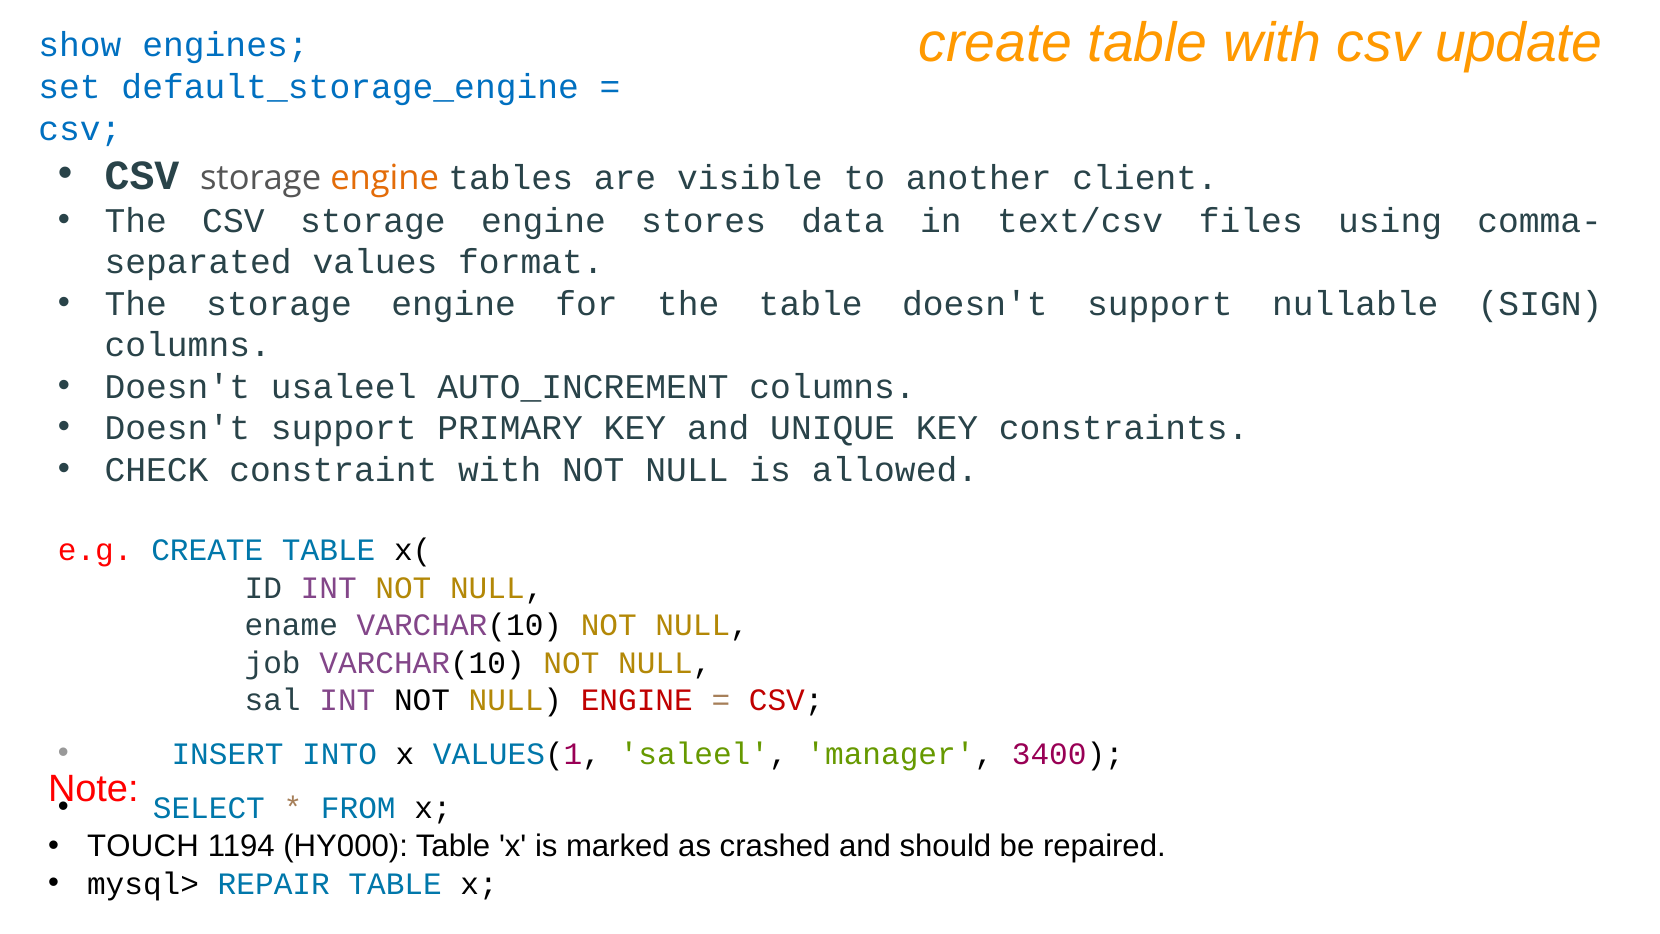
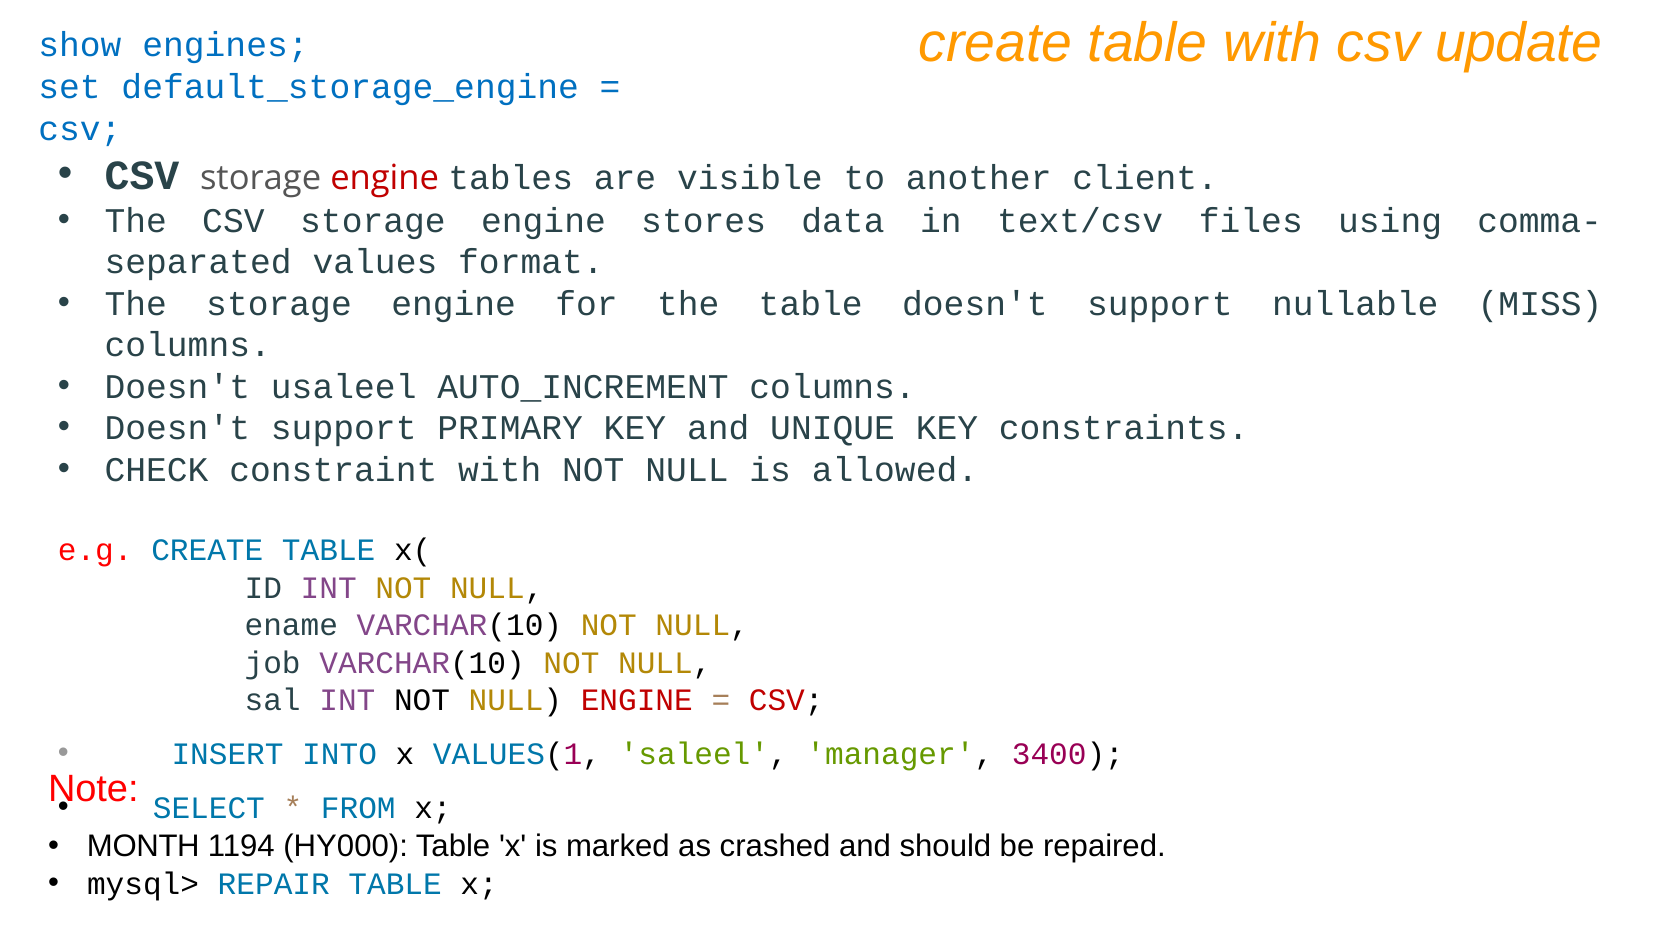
engine at (385, 178) colour: orange -> red
SIGN: SIGN -> MISS
TOUCH: TOUCH -> MONTH
